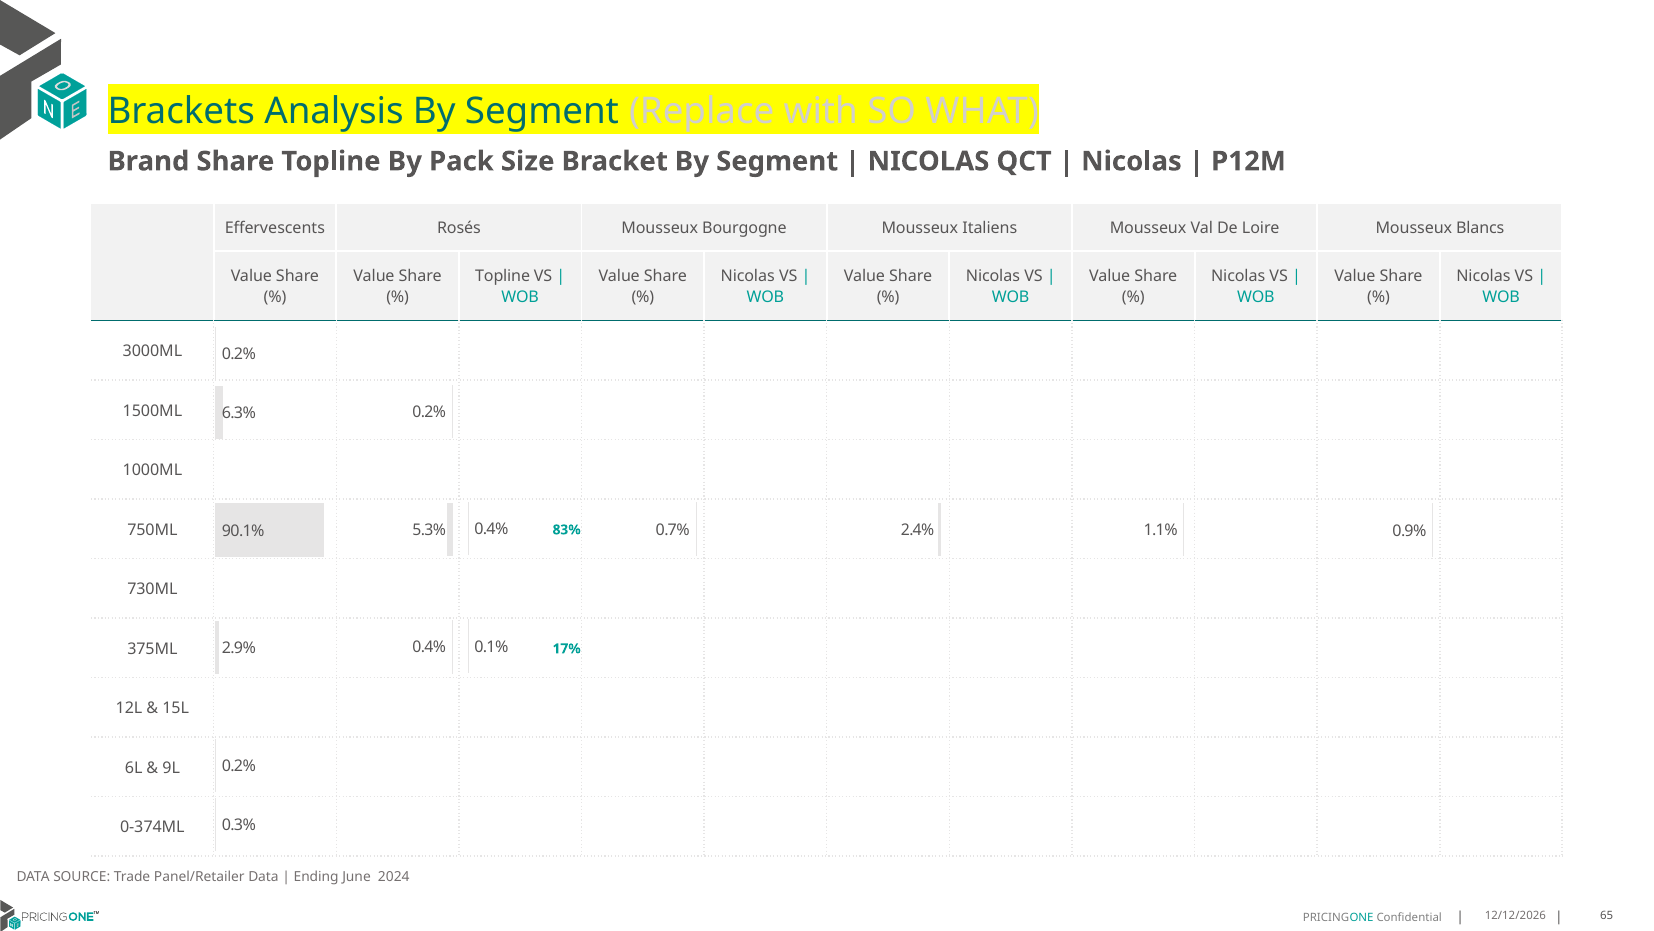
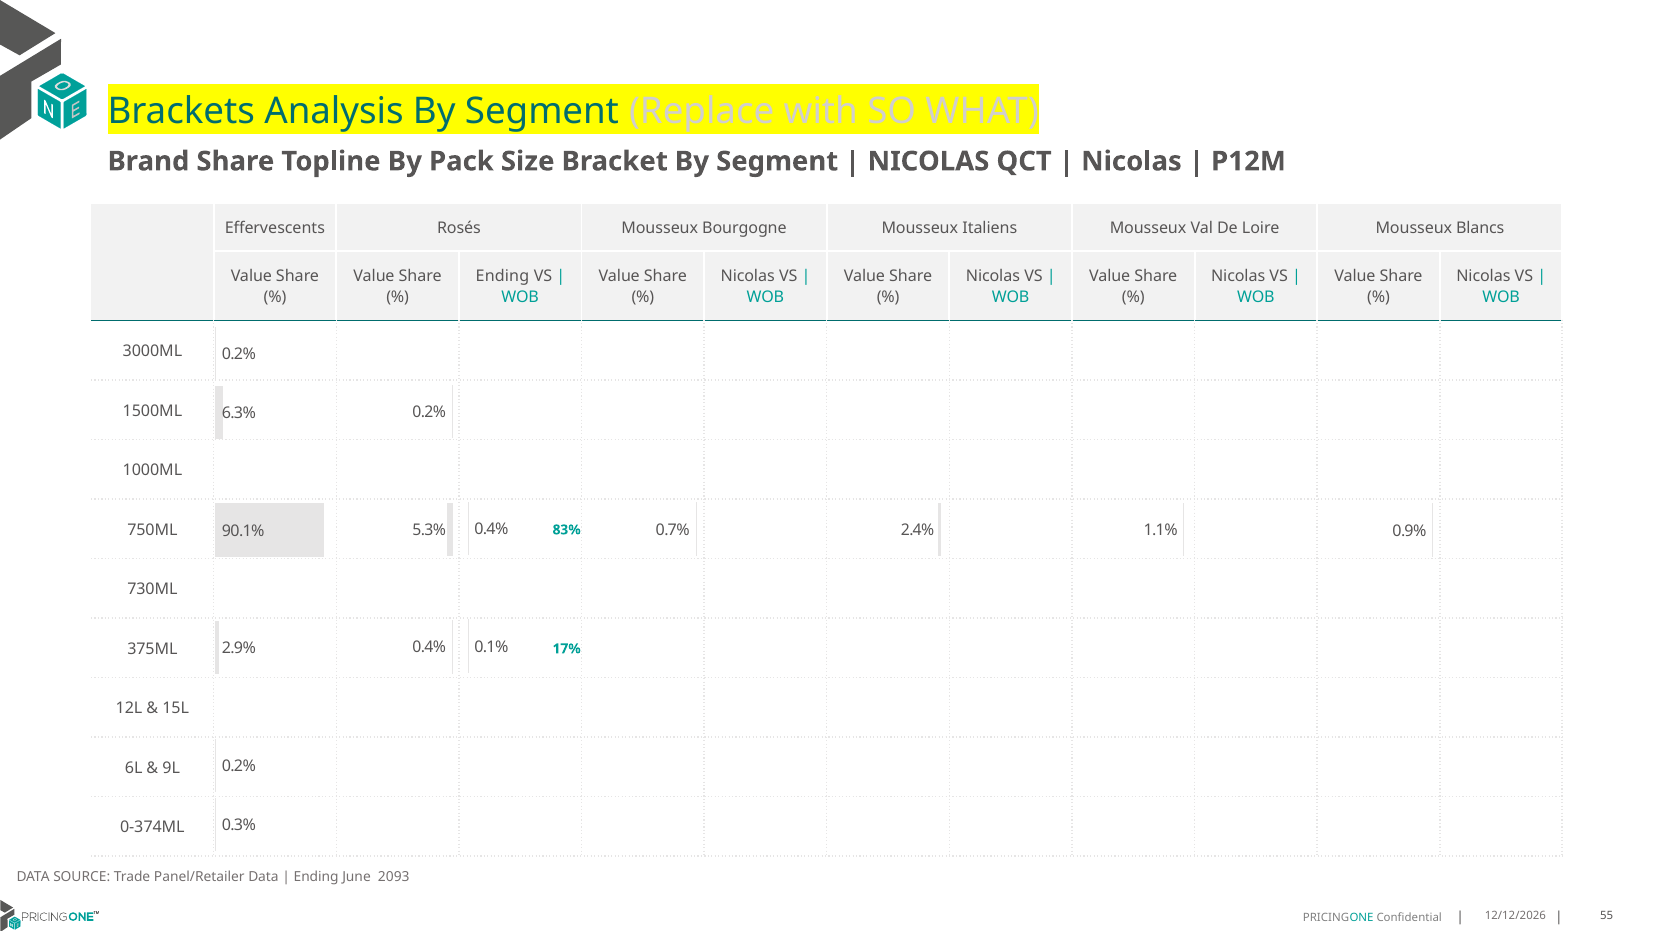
Topline at (503, 276): Topline -> Ending
2024: 2024 -> 2093
65: 65 -> 55
